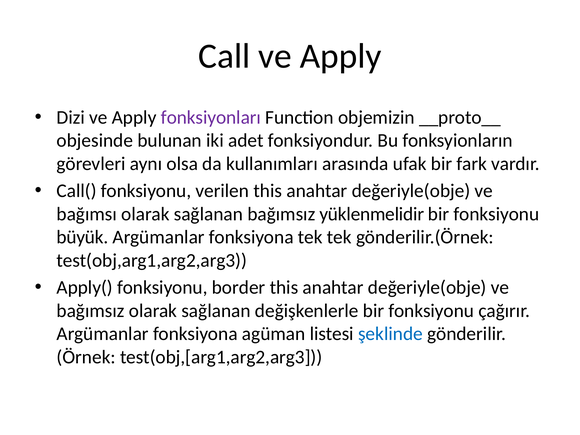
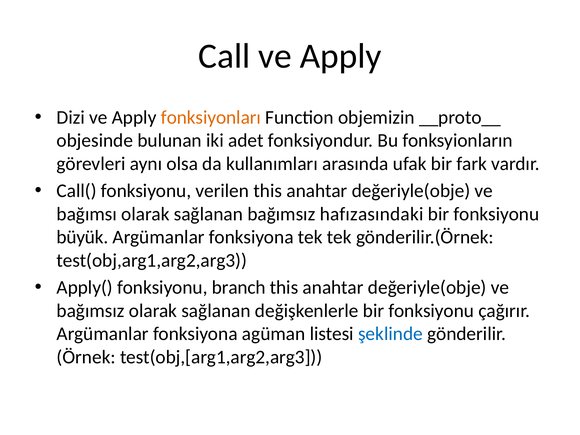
fonksiyonları colour: purple -> orange
yüklenmelidir: yüklenmelidir -> hafızasındaki
border: border -> branch
